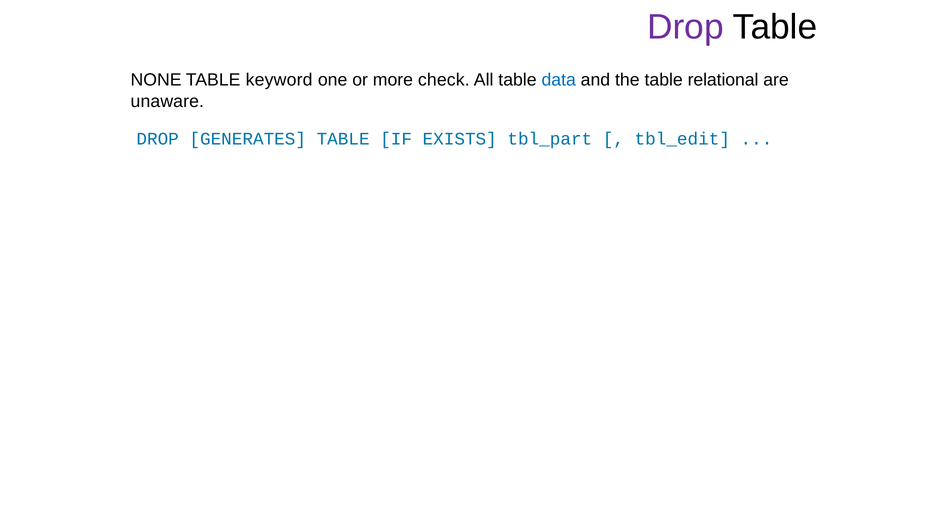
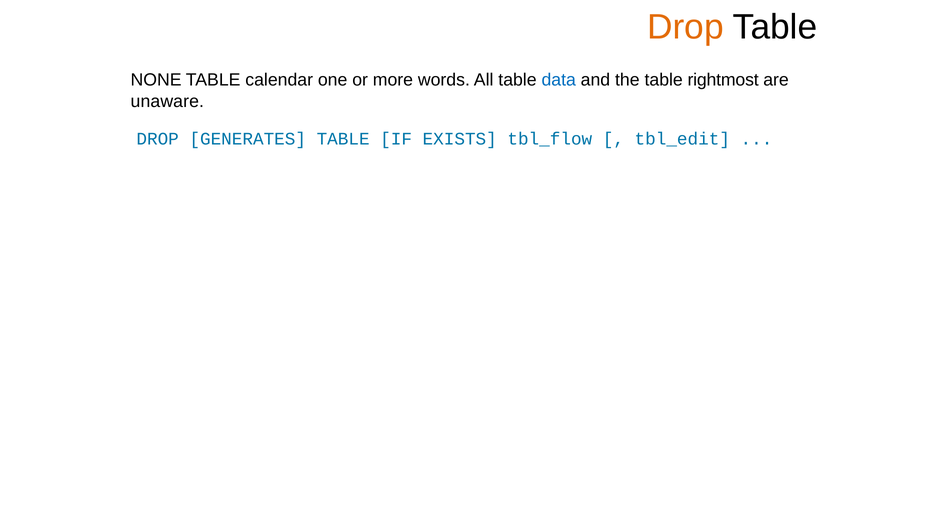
Drop at (685, 27) colour: purple -> orange
keyword: keyword -> calendar
check: check -> words
relational: relational -> rightmost
tbl_part: tbl_part -> tbl_flow
